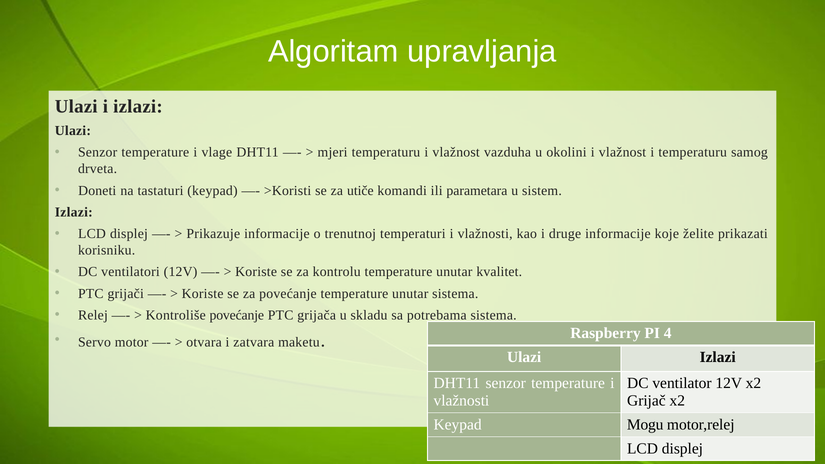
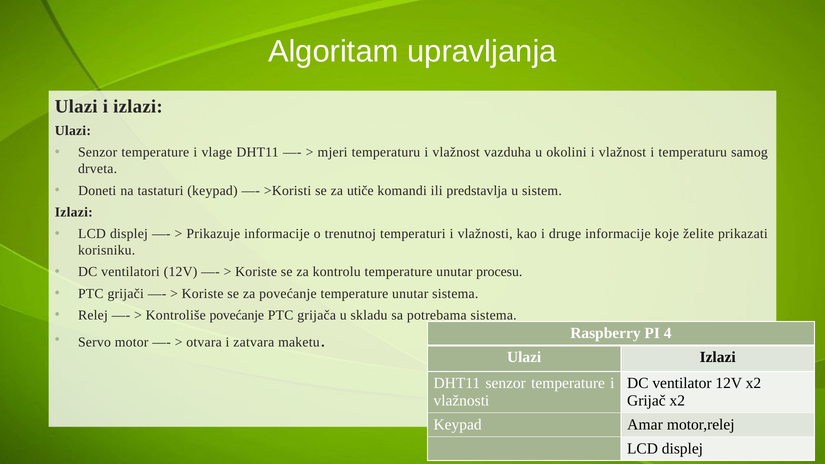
parametara: parametara -> predstavlja
kvalitet: kvalitet -> procesu
Mogu: Mogu -> Amar
